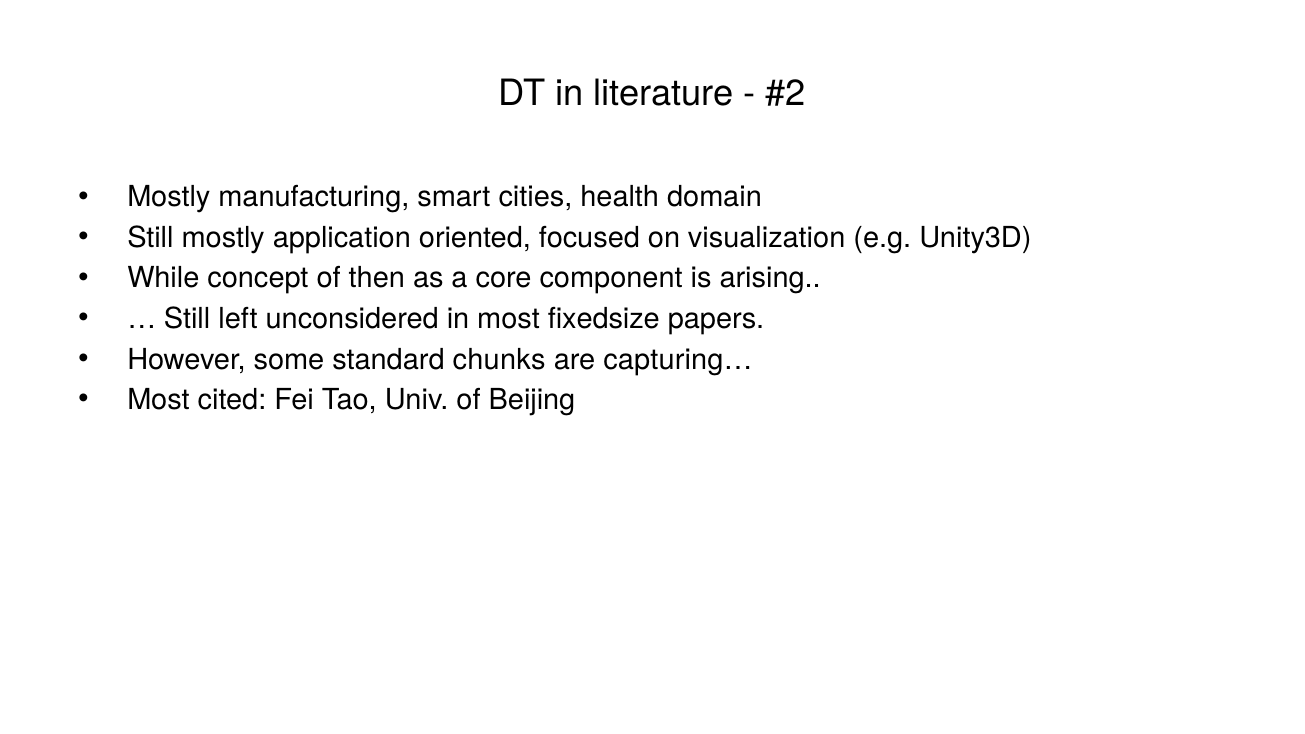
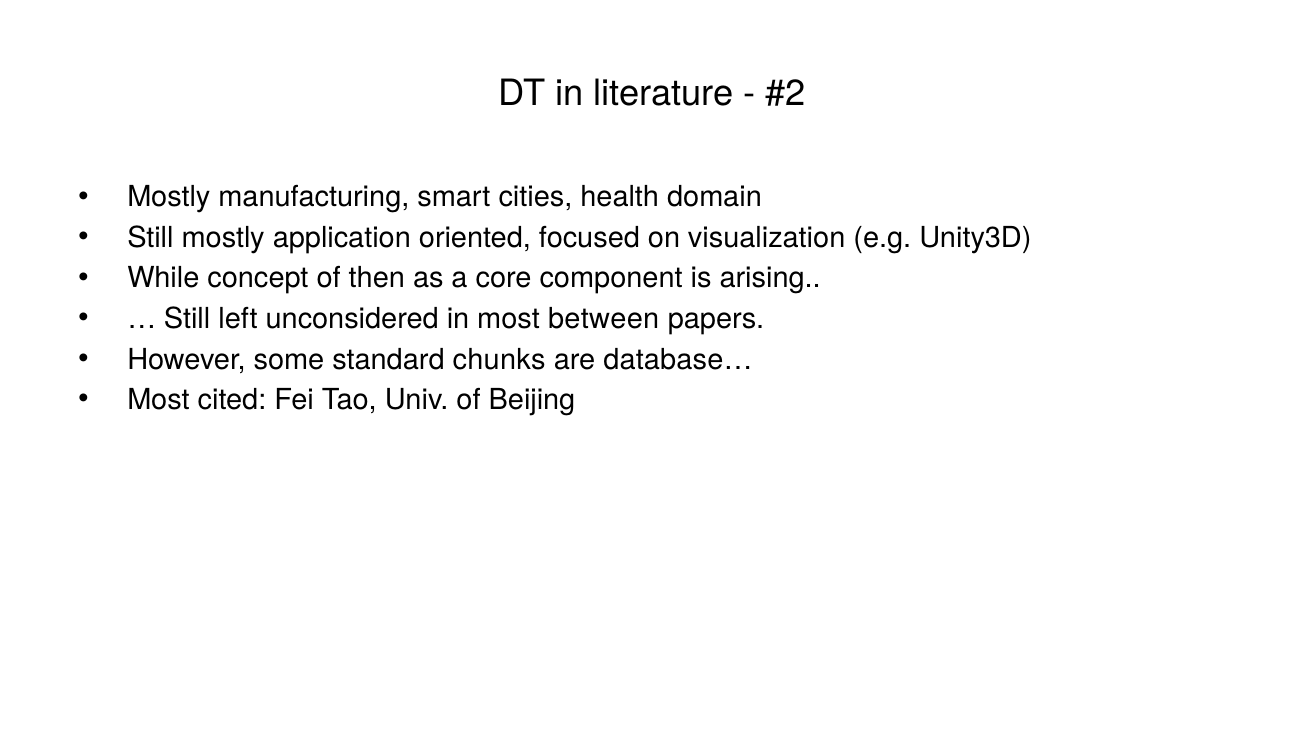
fixedsize: fixedsize -> between
capturing…: capturing… -> database…
